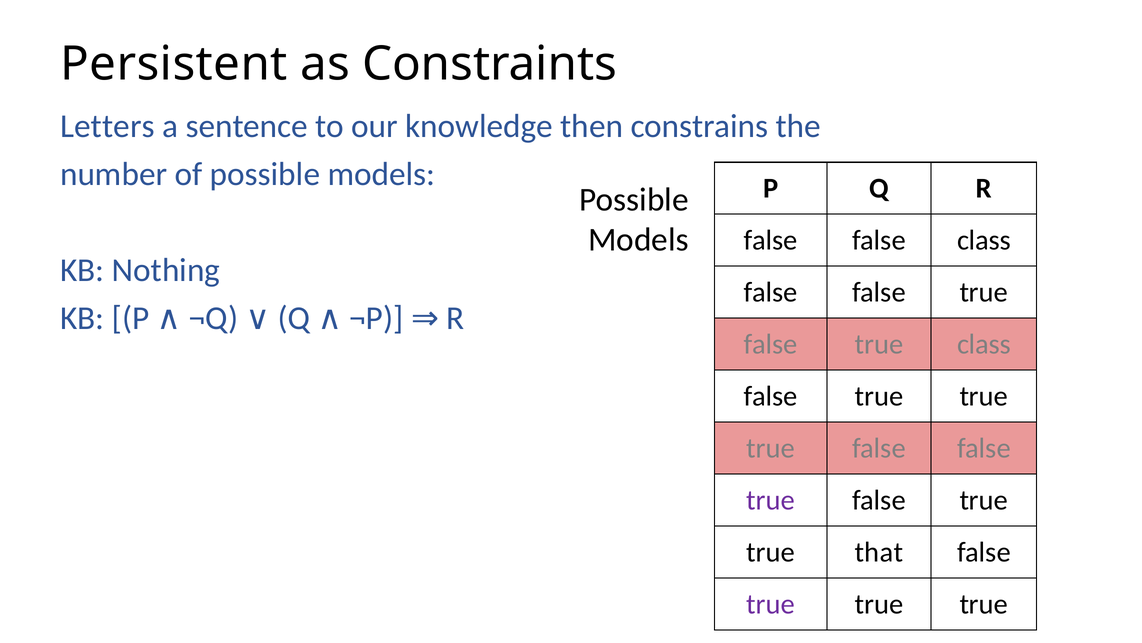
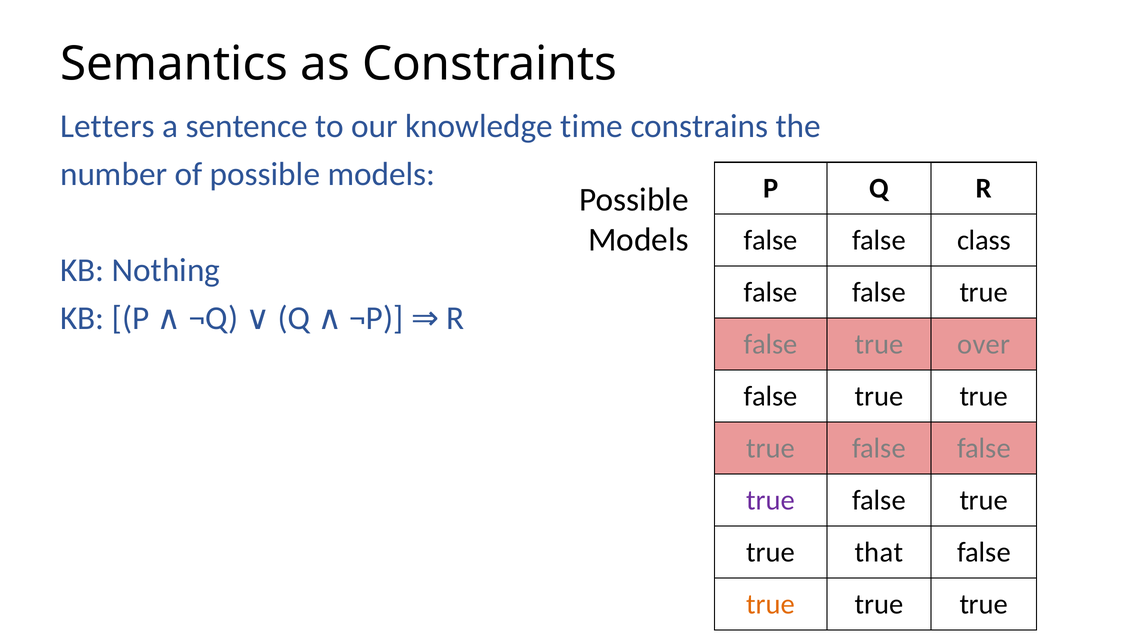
Persistent: Persistent -> Semantics
then: then -> time
true class: class -> over
true at (771, 604) colour: purple -> orange
